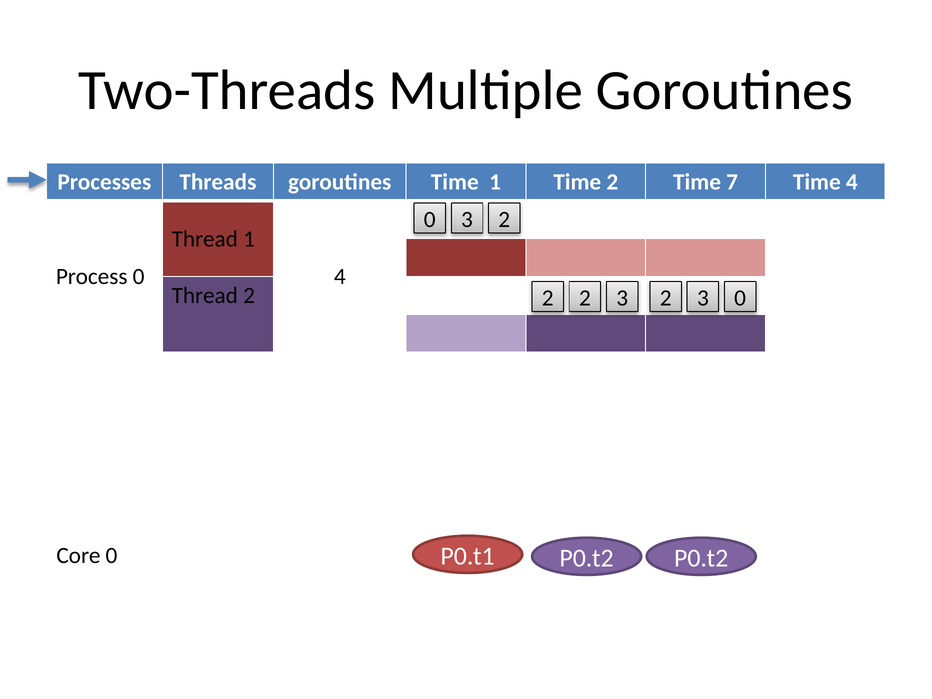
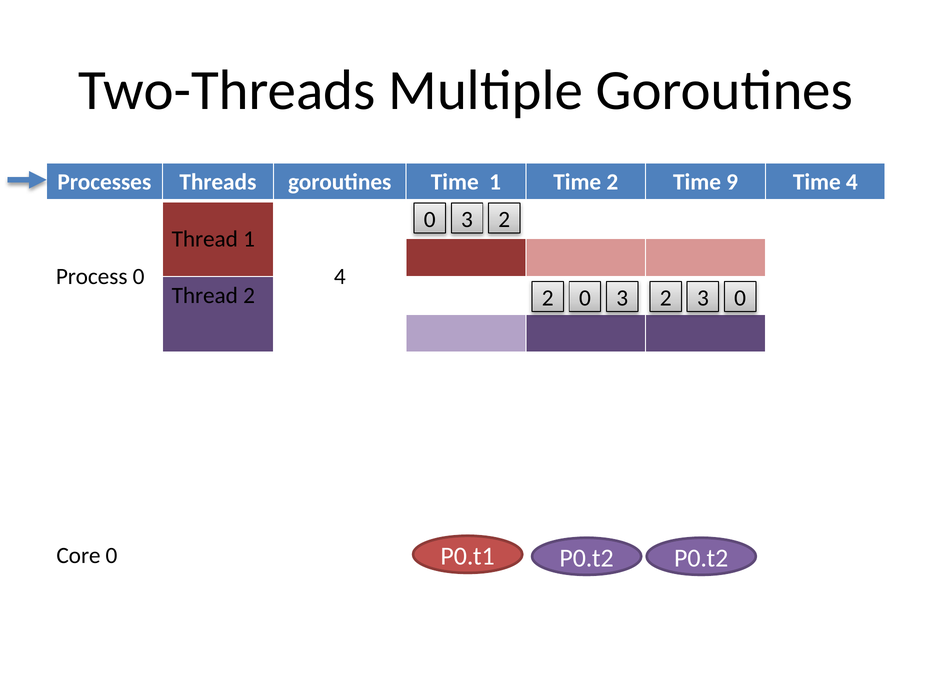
7: 7 -> 9
2 at (585, 298): 2 -> 0
